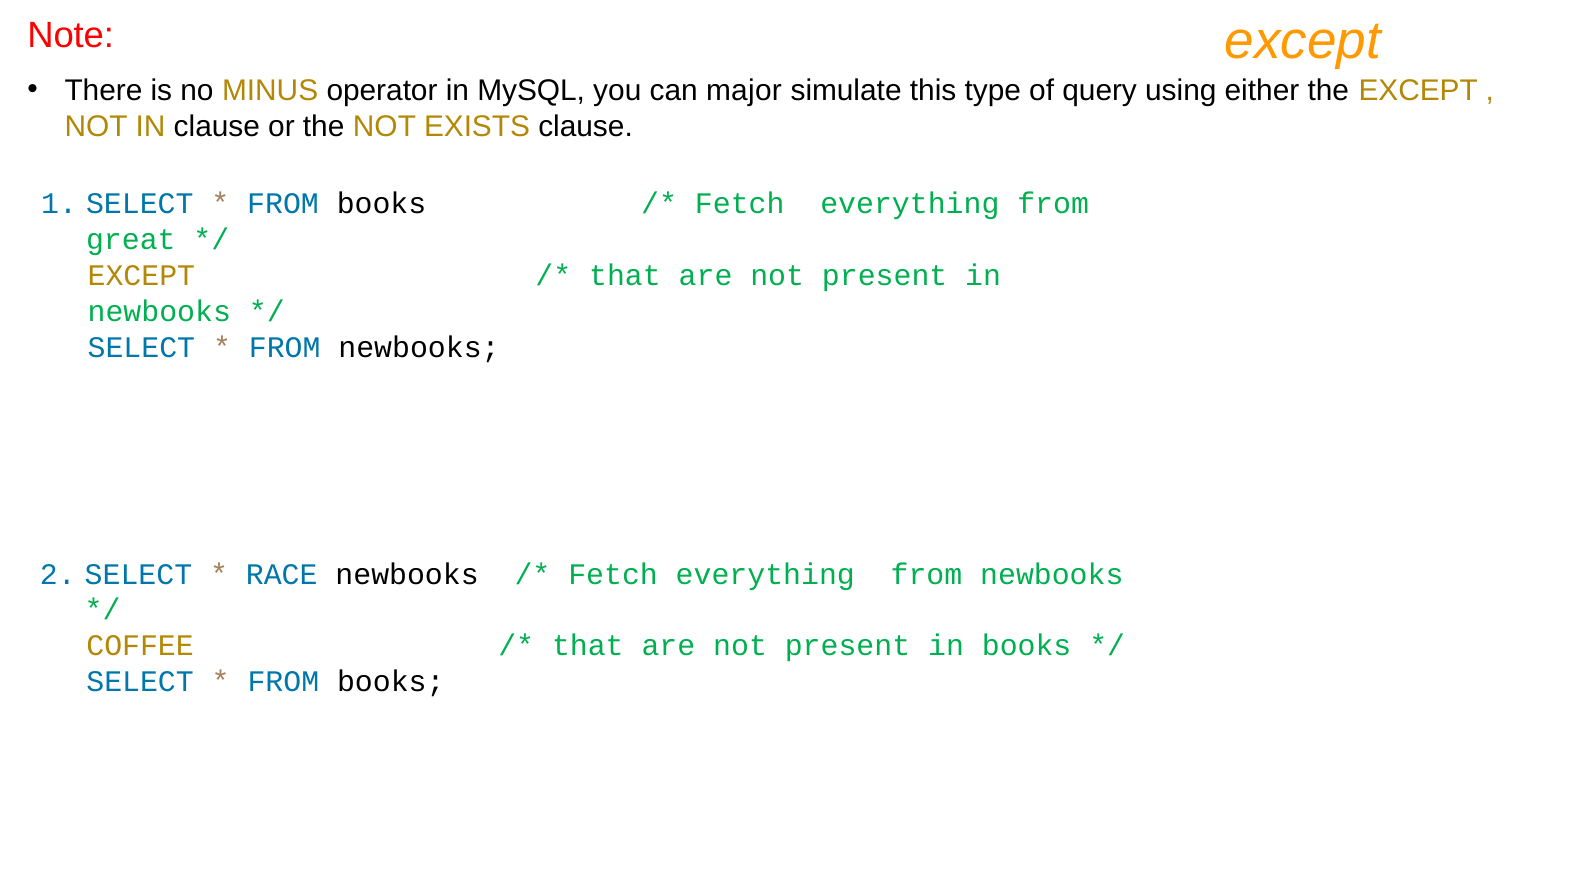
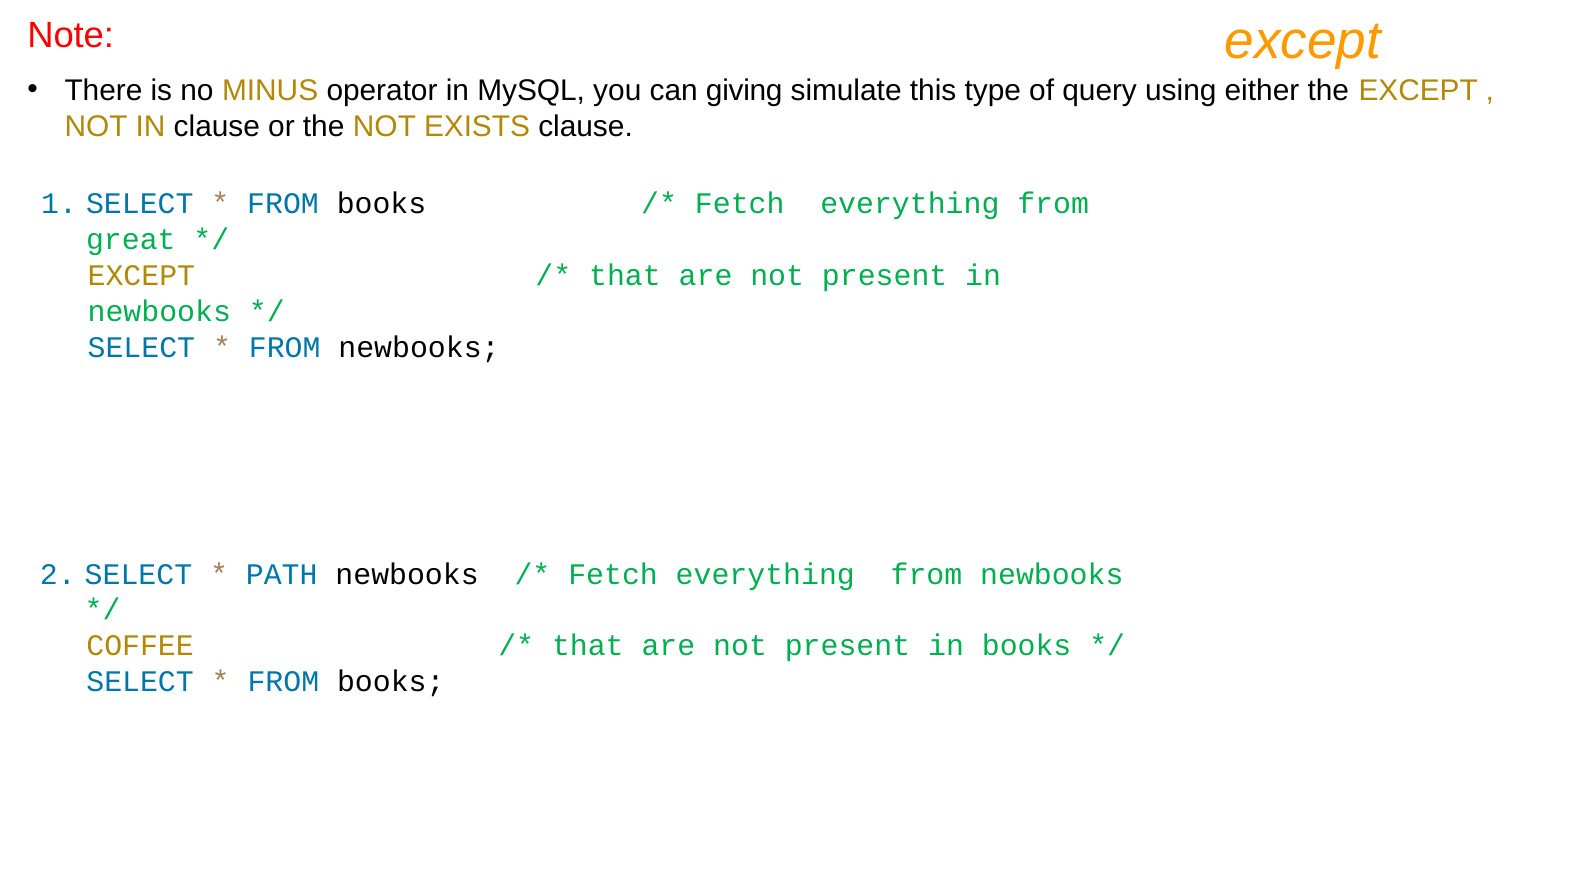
major: major -> giving
RACE: RACE -> PATH
